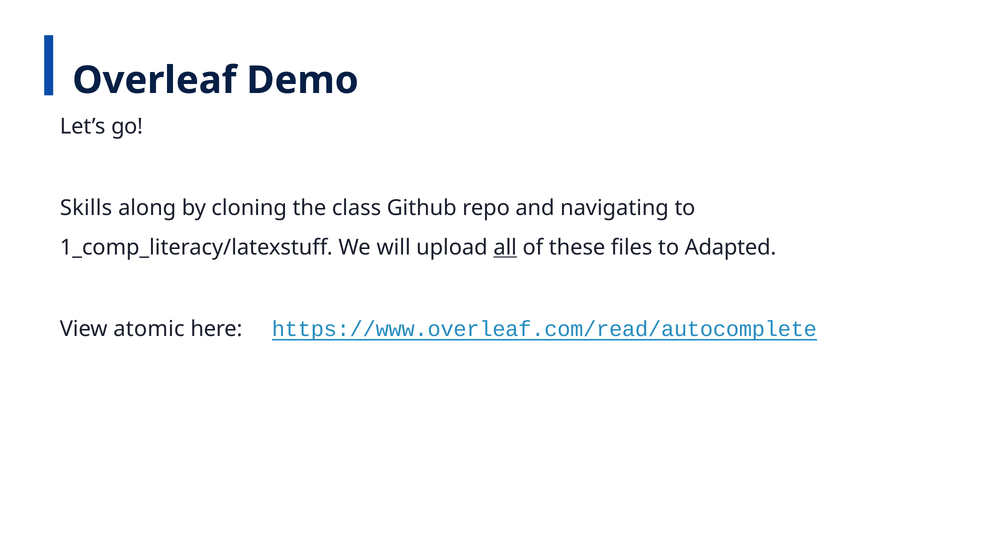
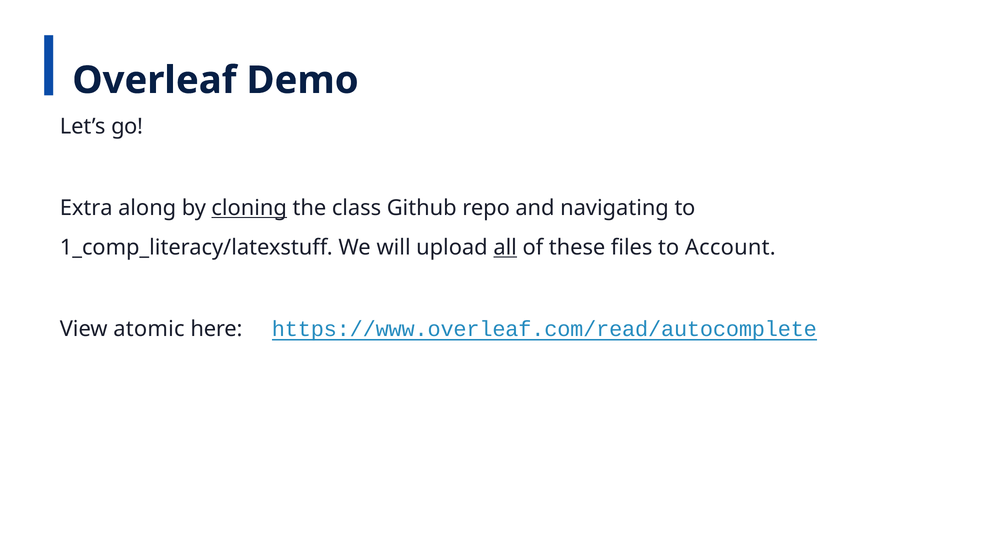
Skills: Skills -> Extra
cloning underline: none -> present
Adapted: Adapted -> Account
